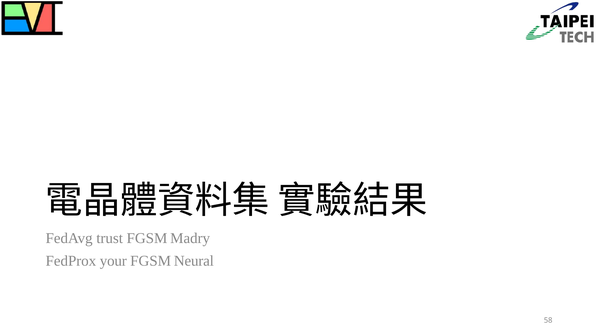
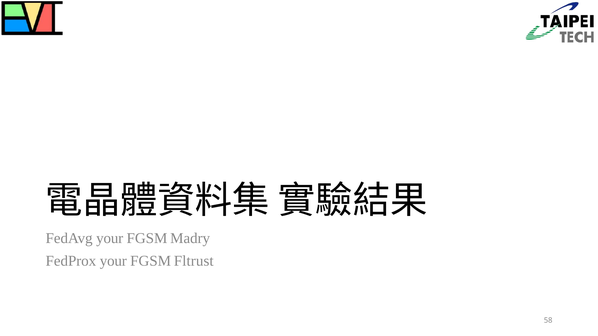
FedAvg trust: trust -> your
Neural: Neural -> Fltrust
